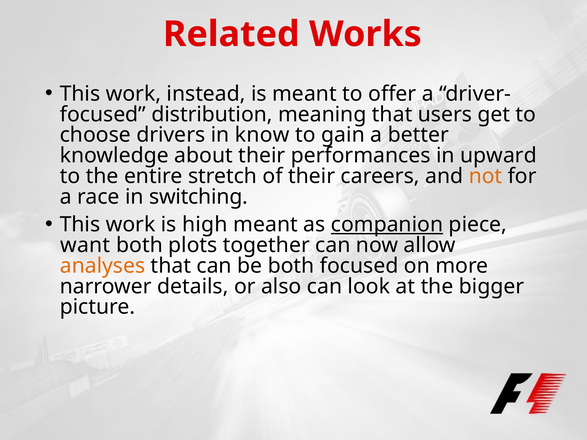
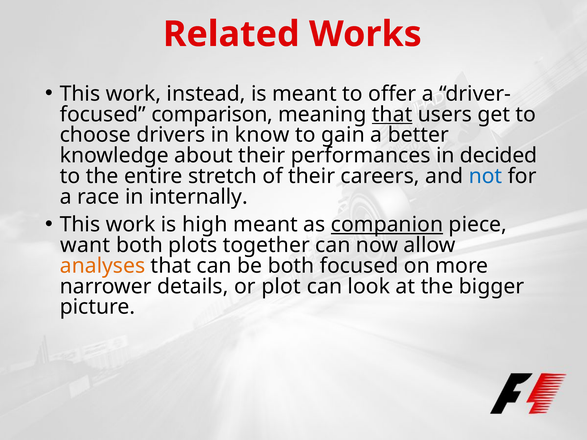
distribution: distribution -> comparison
that at (392, 114) underline: none -> present
upward: upward -> decided
not colour: orange -> blue
switching: switching -> internally
also: also -> plot
